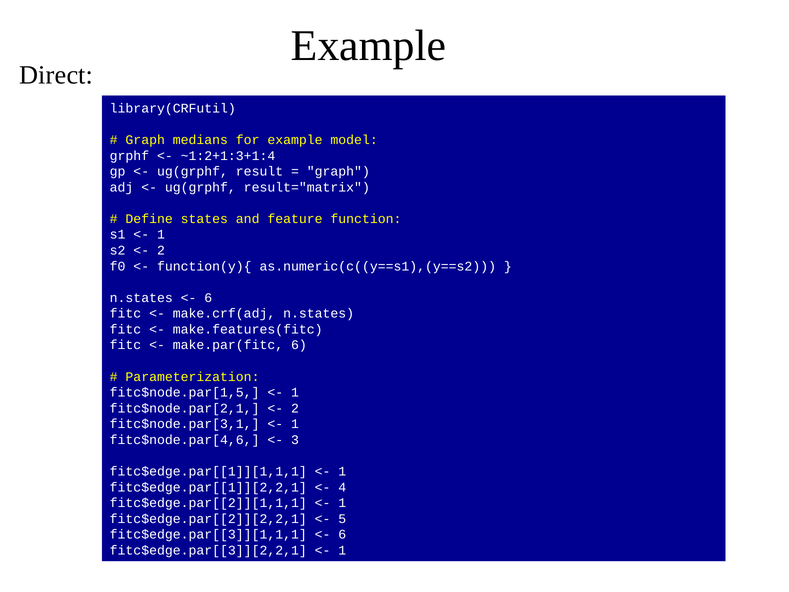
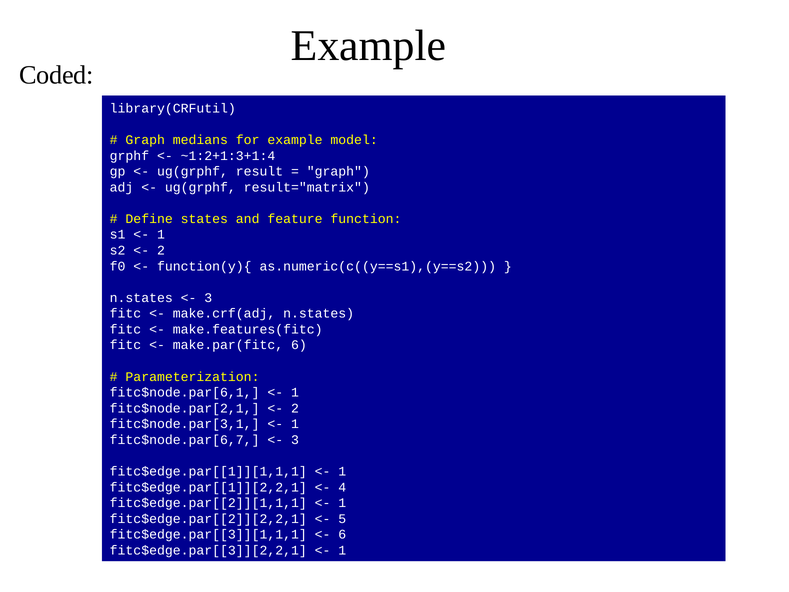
Direct: Direct -> Coded
6 at (208, 298): 6 -> 3
fitc$node.par[1,5: fitc$node.par[1,5 -> fitc$node.par[6,1
fitc$node.par[4,6: fitc$node.par[4,6 -> fitc$node.par[6,7
